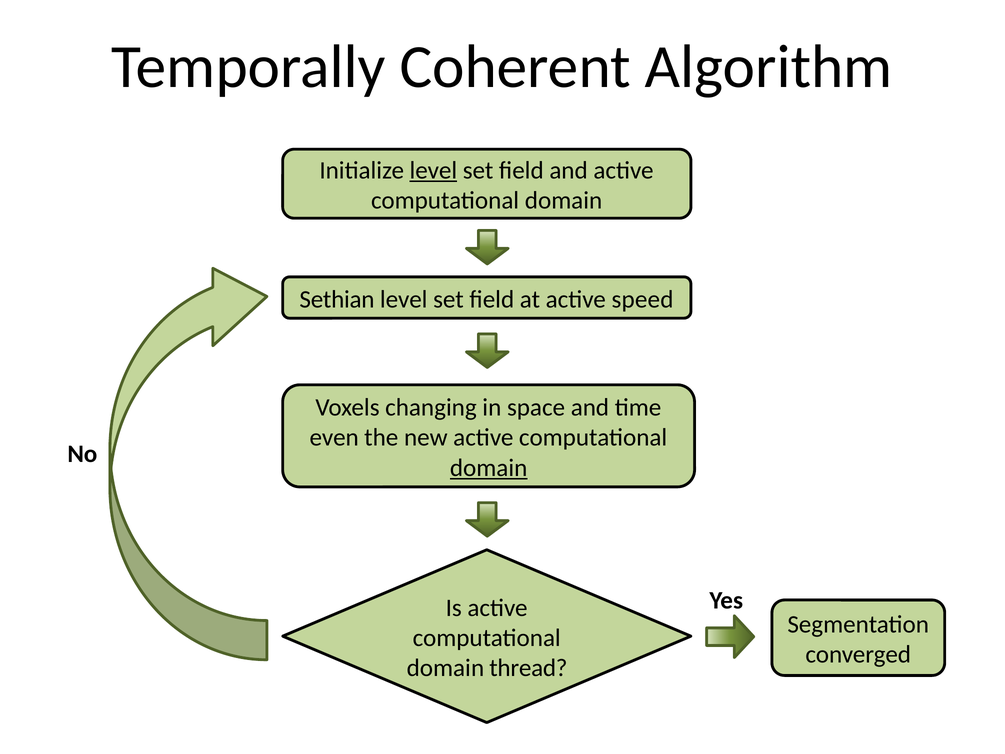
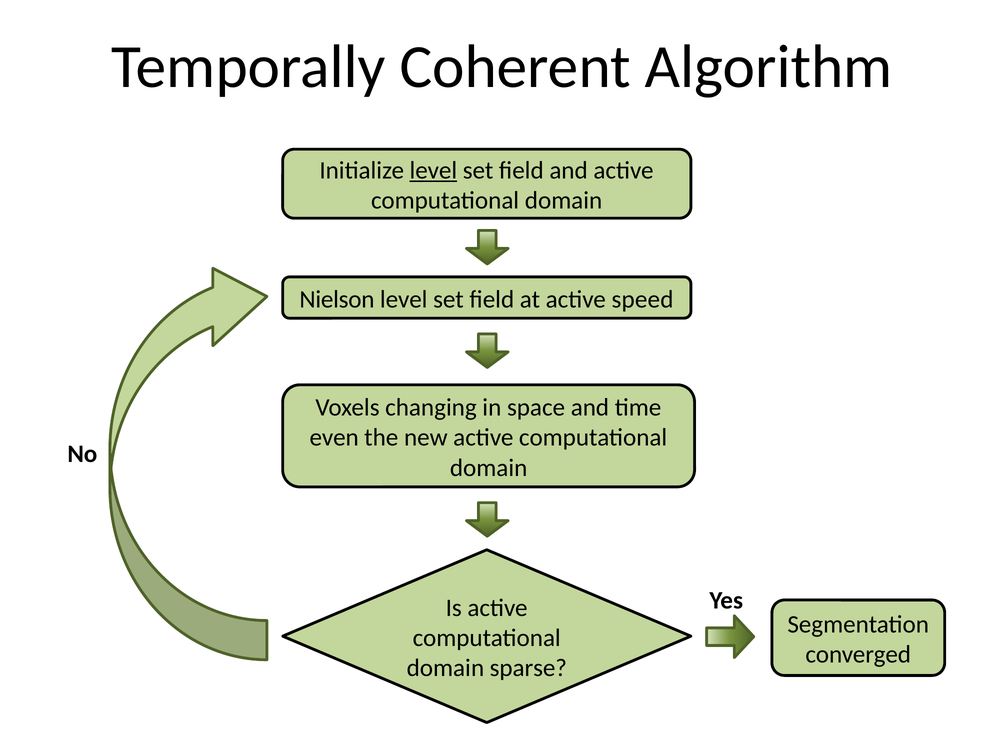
Sethian: Sethian -> Nielson
domain at (489, 468) underline: present -> none
thread: thread -> sparse
